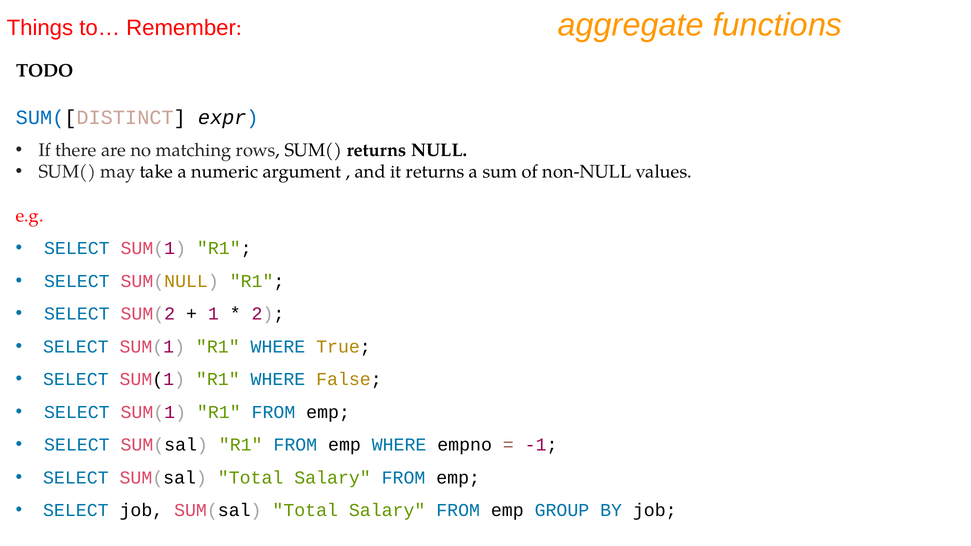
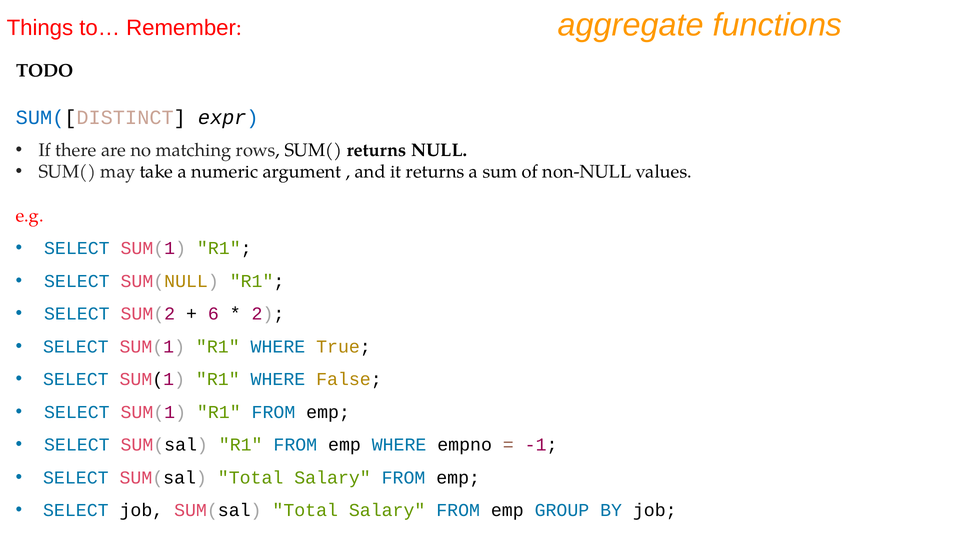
1: 1 -> 6
